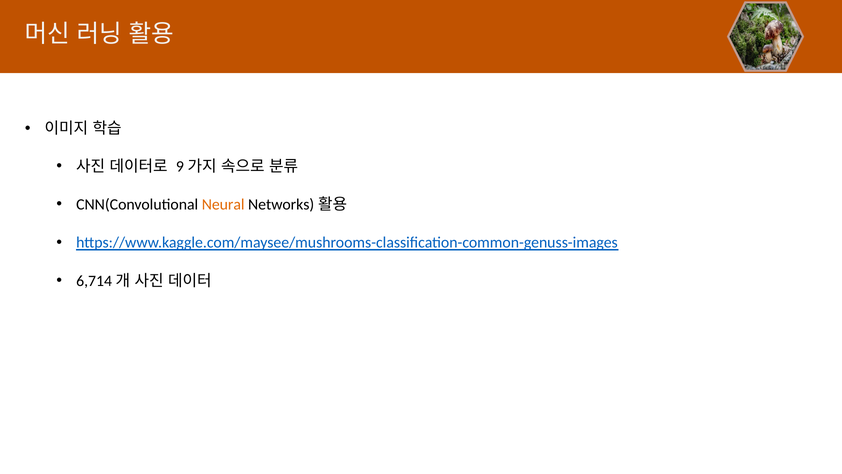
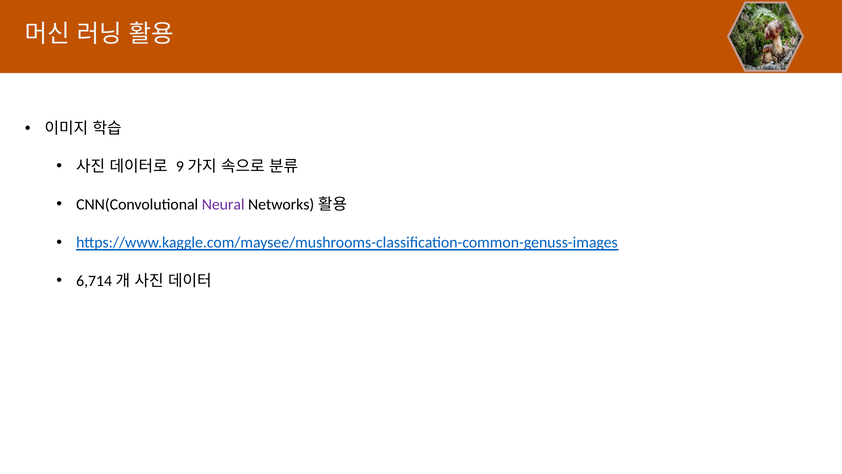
Neural colour: orange -> purple
